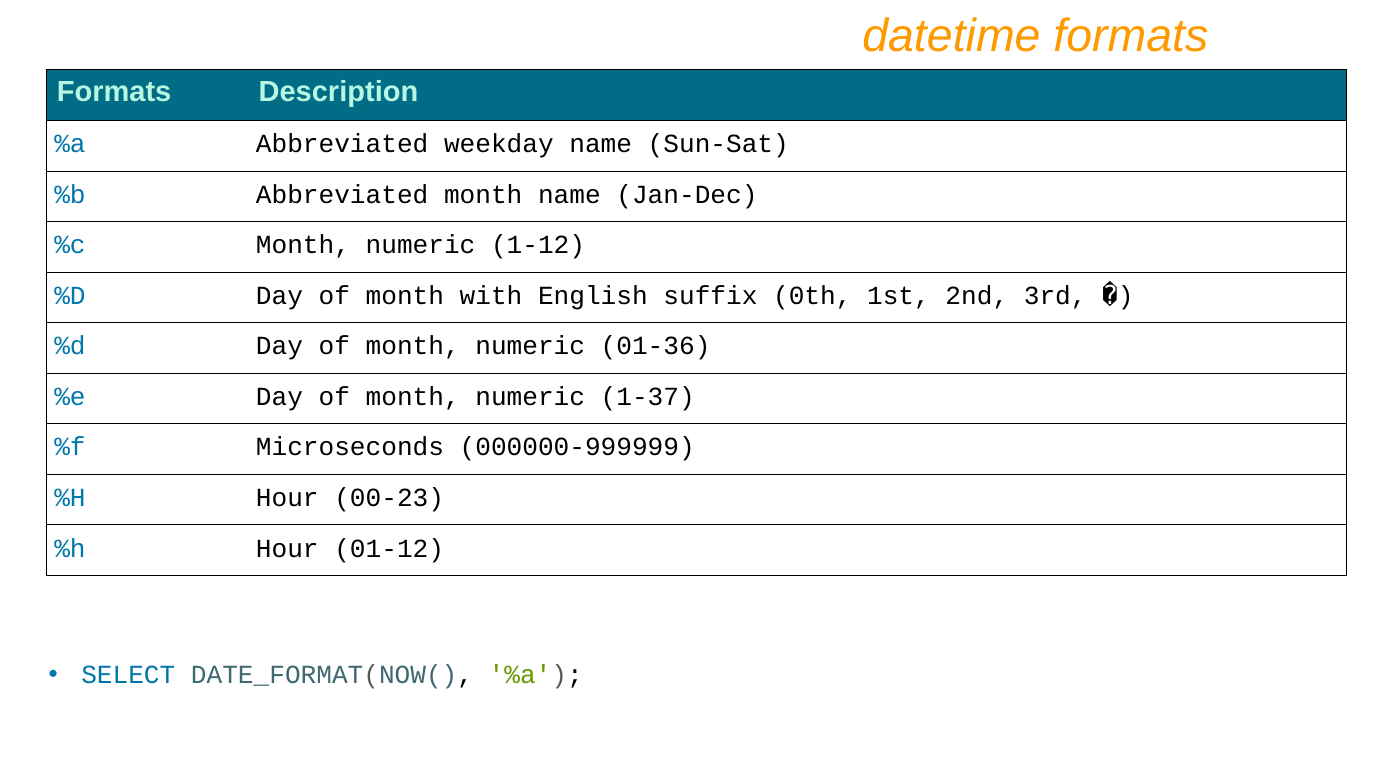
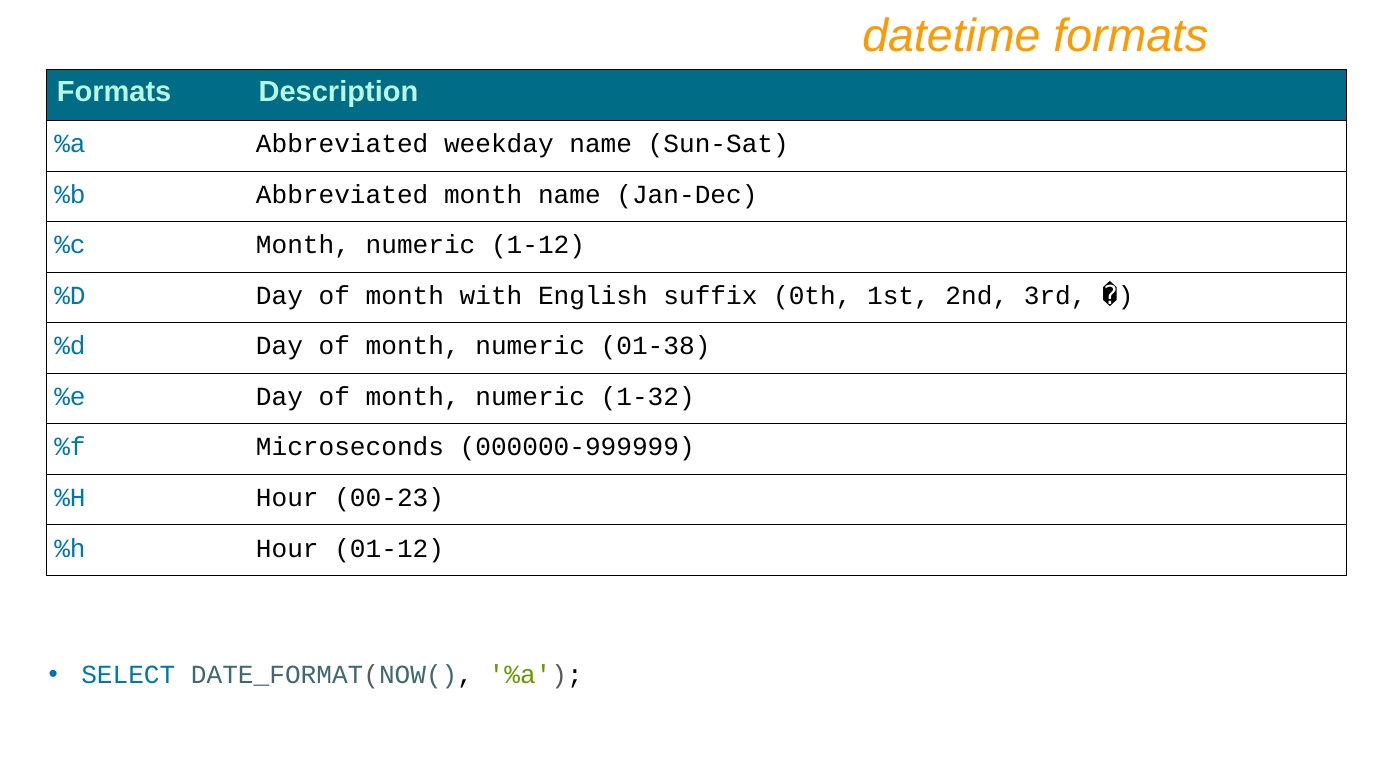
01-36: 01-36 -> 01-38
1-37: 1-37 -> 1-32
